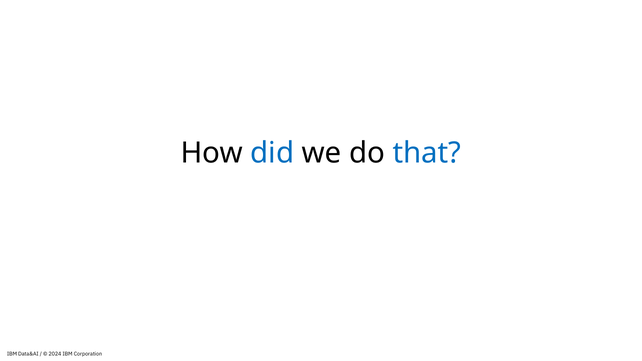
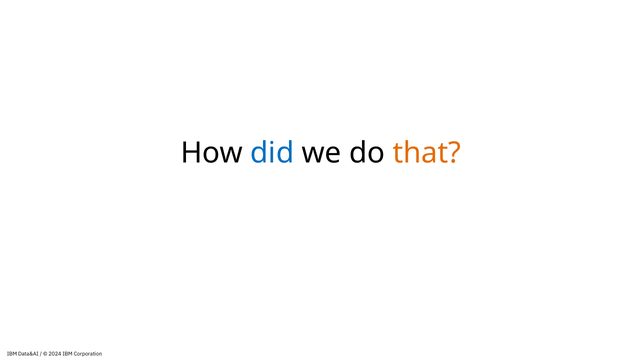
that colour: blue -> orange
